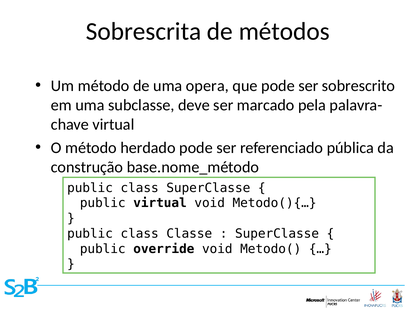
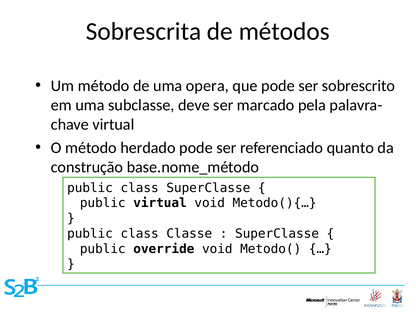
pública: pública -> quanto
